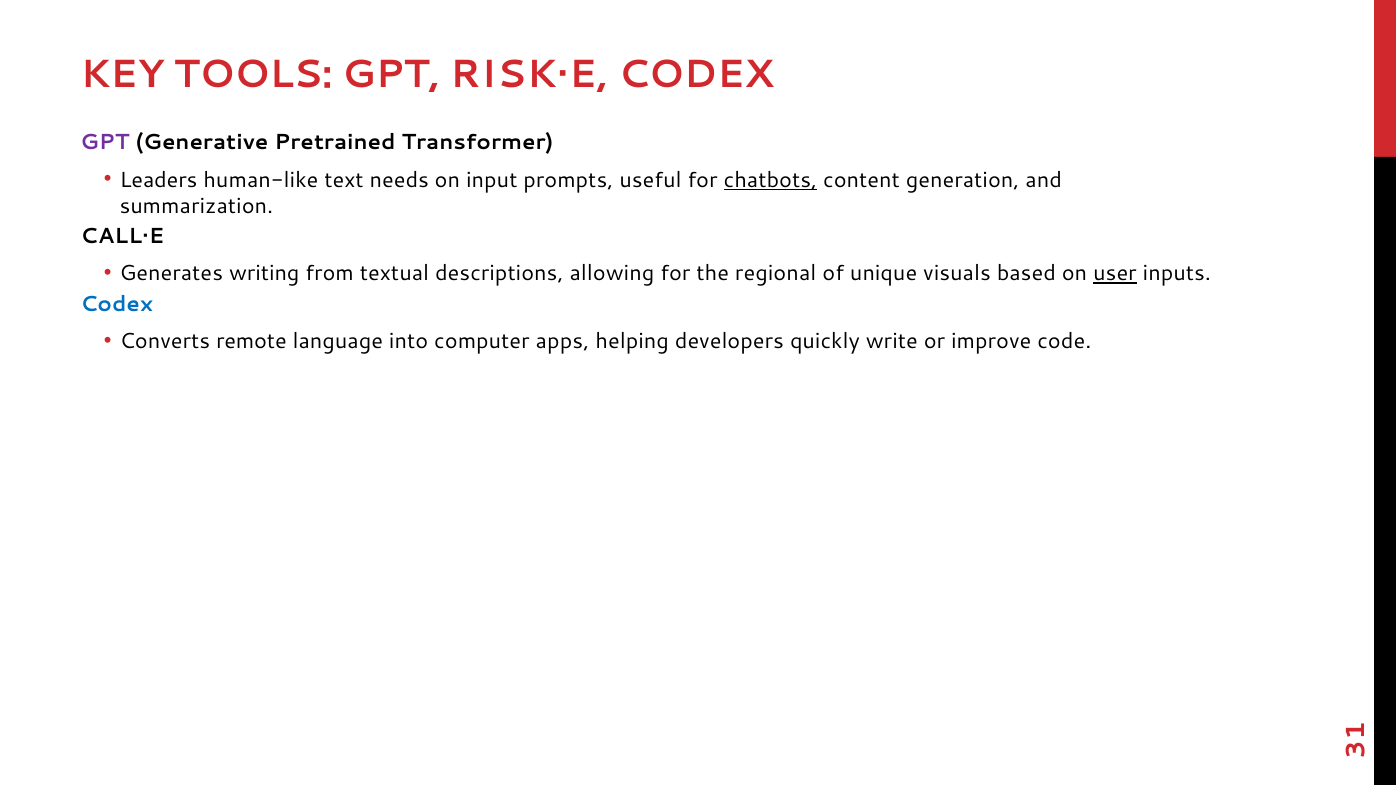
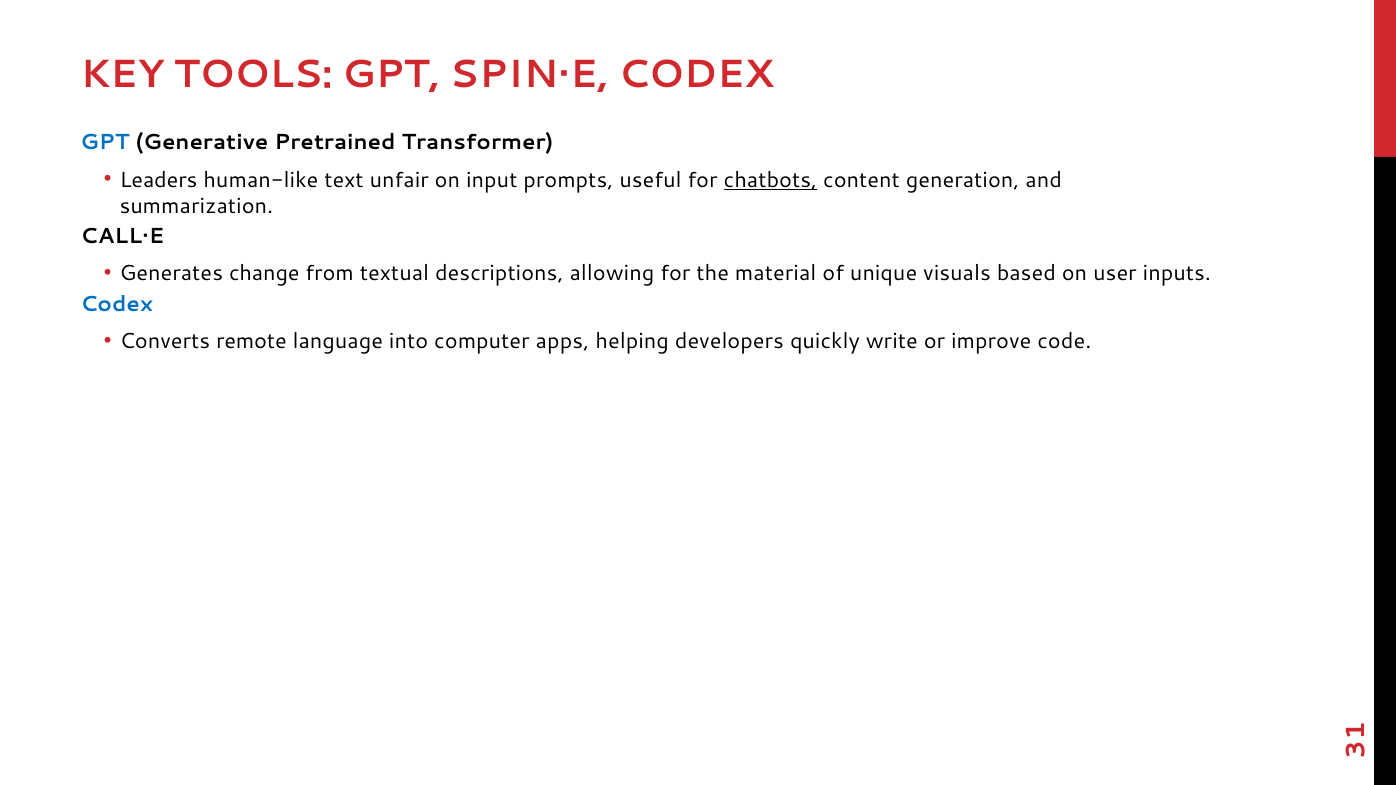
RISK·E: RISK·E -> SPIN·E
GPT at (105, 143) colour: purple -> blue
needs: needs -> unfair
writing: writing -> change
regional: regional -> material
user underline: present -> none
